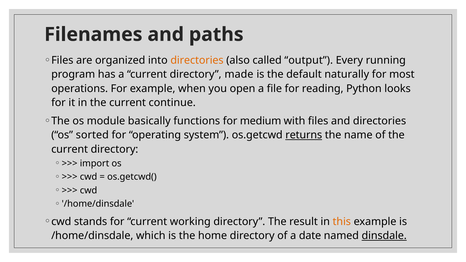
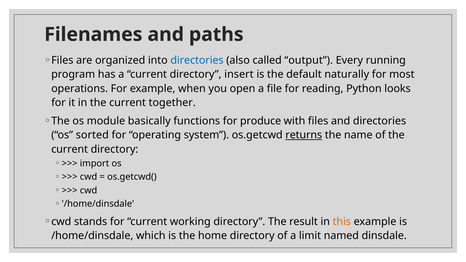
directories at (197, 60) colour: orange -> blue
made: made -> insert
continue: continue -> together
medium: medium -> produce
date: date -> limit
dinsdale underline: present -> none
